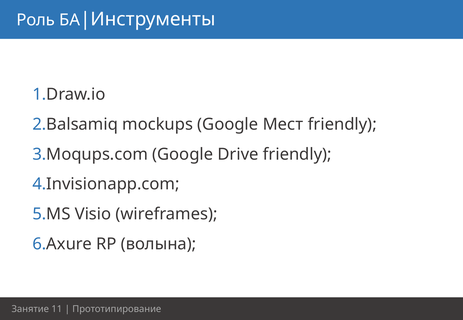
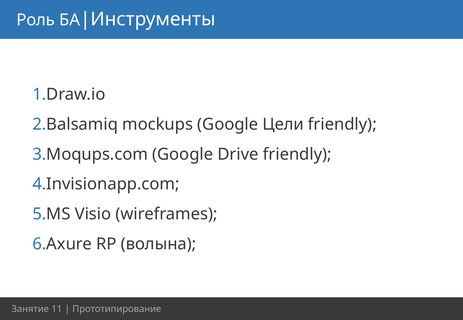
Мест: Мест -> Цели
